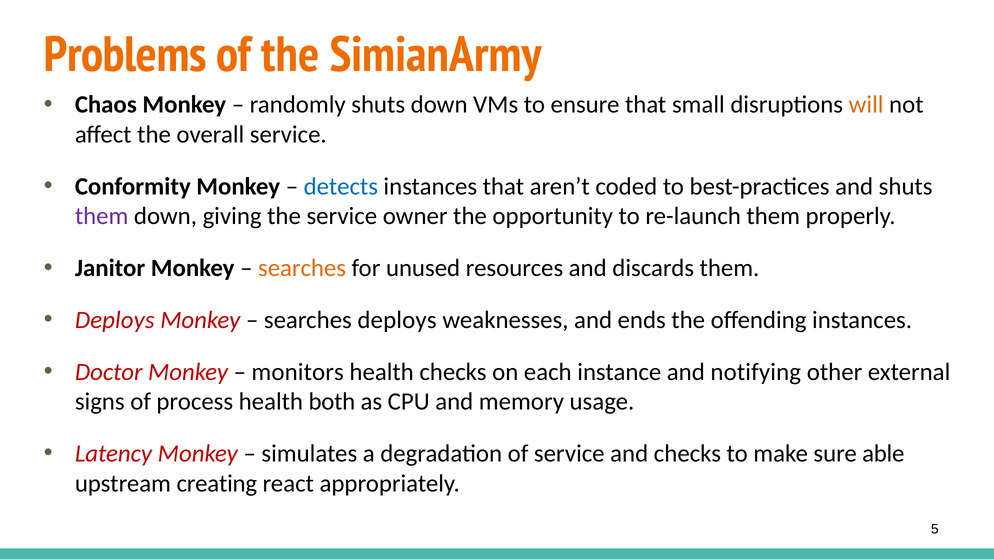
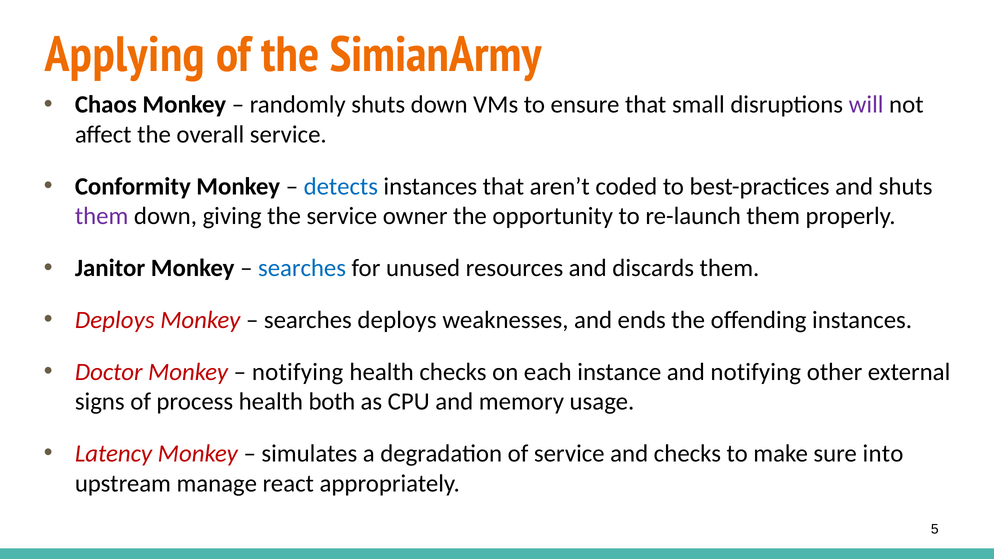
Problems: Problems -> Applying
will colour: orange -> purple
searches at (302, 268) colour: orange -> blue
monitors at (298, 372): monitors -> notifying
able: able -> into
creating: creating -> manage
